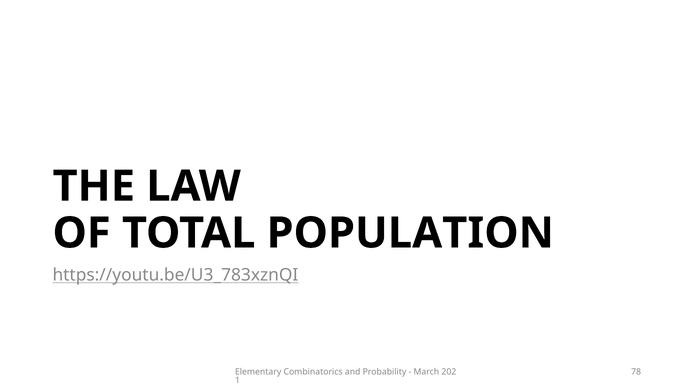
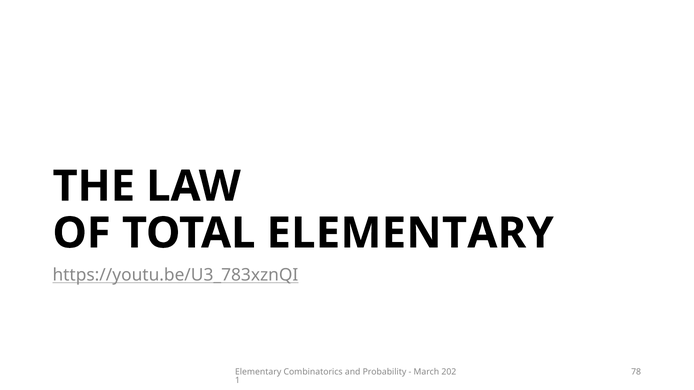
TOTAL POPULATION: POPULATION -> ELEMENTARY
